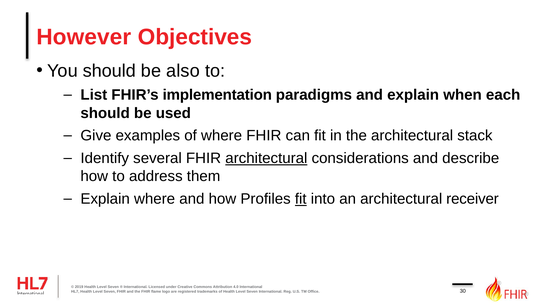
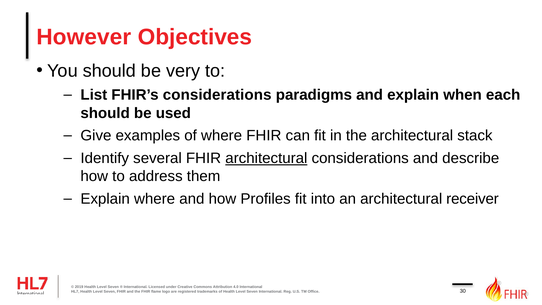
also: also -> very
FHIR’s implementation: implementation -> considerations
fit at (301, 199) underline: present -> none
